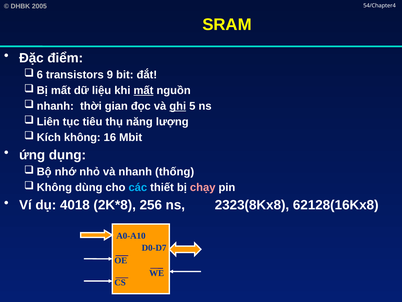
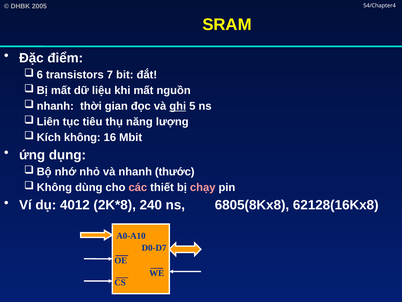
9: 9 -> 7
mất at (143, 90) underline: present -> none
thống: thống -> thước
các colour: light blue -> pink
4018: 4018 -> 4012
256: 256 -> 240
2323(8Kx8: 2323(8Kx8 -> 6805(8Kx8
